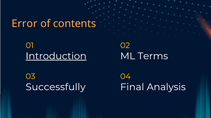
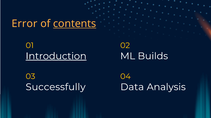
contents underline: none -> present
Terms: Terms -> Builds
Final: Final -> Data
